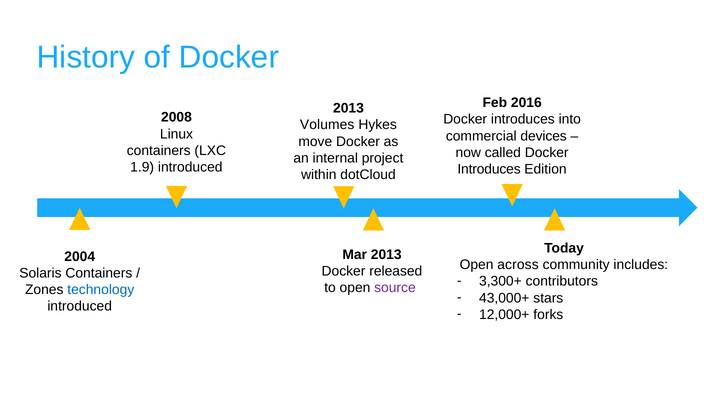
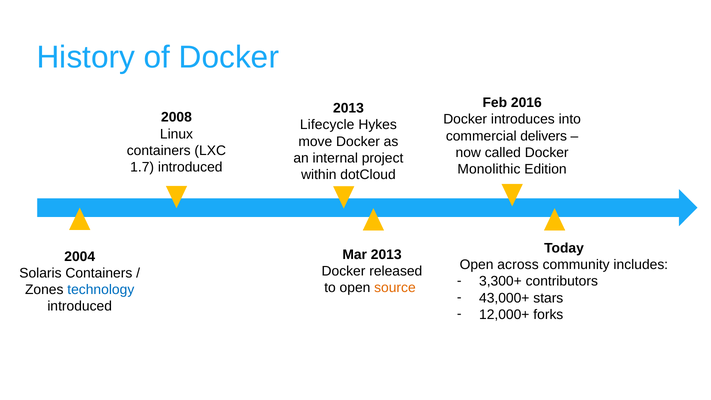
Volumes: Volumes -> Lifecycle
devices: devices -> delivers
1.9: 1.9 -> 1.7
Introduces at (489, 169): Introduces -> Monolithic
source colour: purple -> orange
